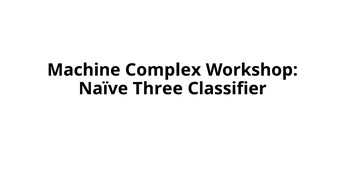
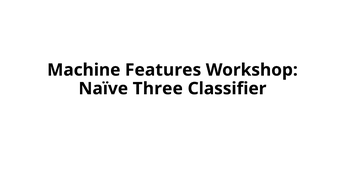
Complex: Complex -> Features
